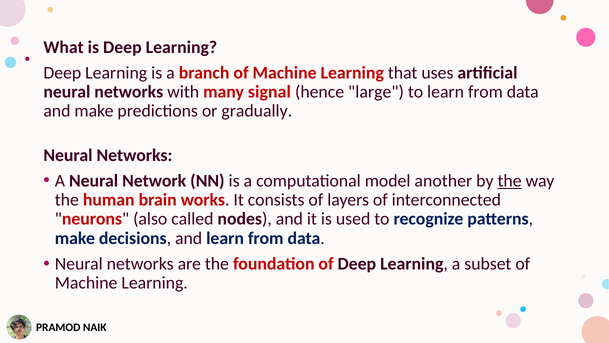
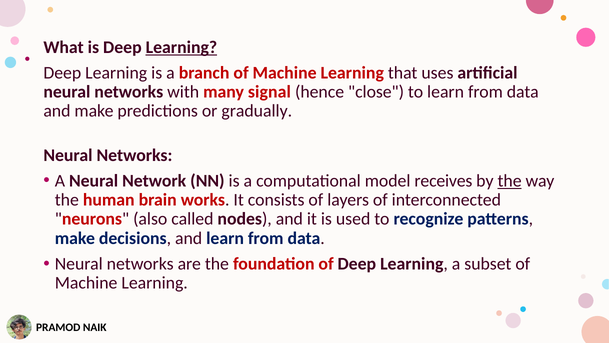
Learning at (181, 47) underline: none -> present
large: large -> close
another: another -> receives
